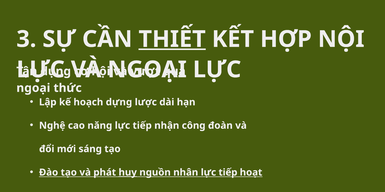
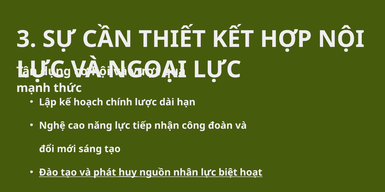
THIẾT underline: present -> none
ngoại at (33, 88): ngoại -> mạnh
dựng: dựng -> chính
nhân lực tiếp: tiếp -> biệt
